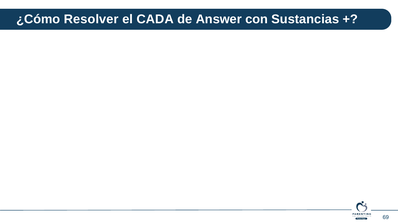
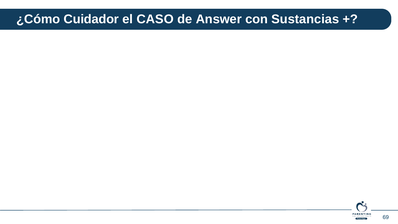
Resolver: Resolver -> Cuidador
CADA: CADA -> CASO
